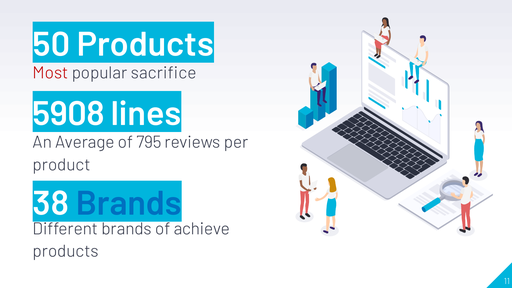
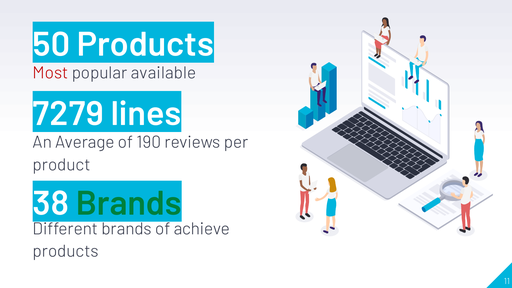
sacrifice: sacrifice -> available
5908: 5908 -> 7279
795: 795 -> 190
Brands at (129, 203) colour: blue -> green
